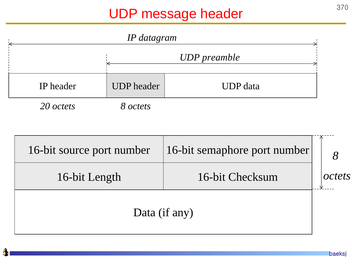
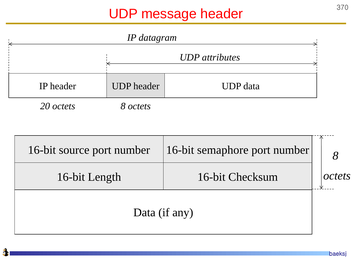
preamble: preamble -> attributes
